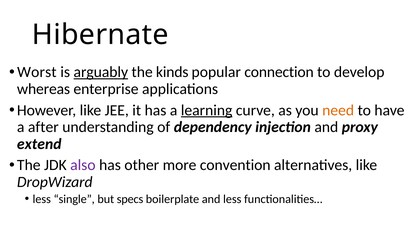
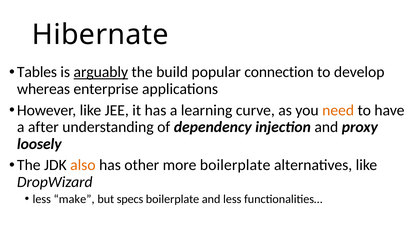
Worst: Worst -> Tables
kinds: kinds -> build
learning underline: present -> none
extend: extend -> loosely
also colour: purple -> orange
more convention: convention -> boilerplate
single: single -> make
